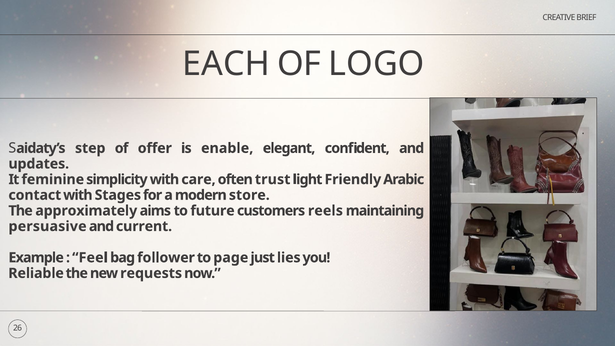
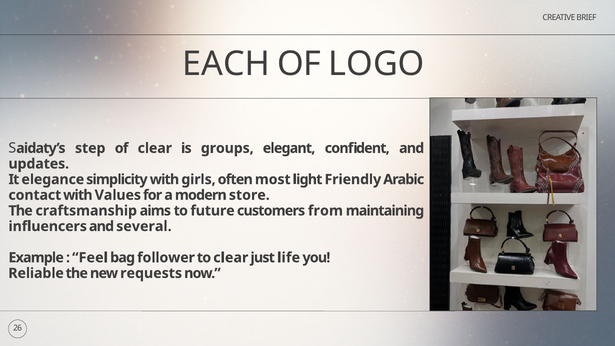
of offer: offer -> clear
enable: enable -> groups
feminine: feminine -> elegance
care: care -> girls
trust: trust -> most
Stages: Stages -> Values
approximately: approximately -> craftsmanship
reels: reels -> from
persuasive: persuasive -> influencers
current: current -> several
to page: page -> clear
lies: lies -> life
